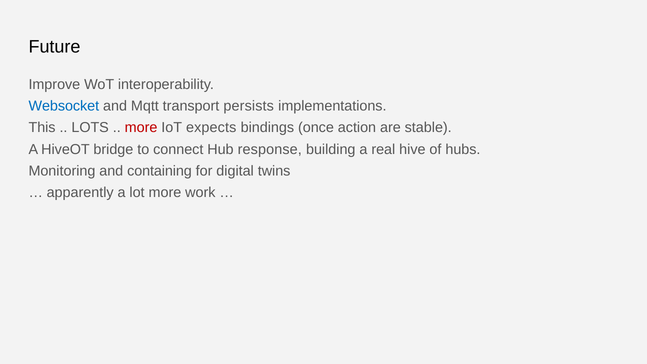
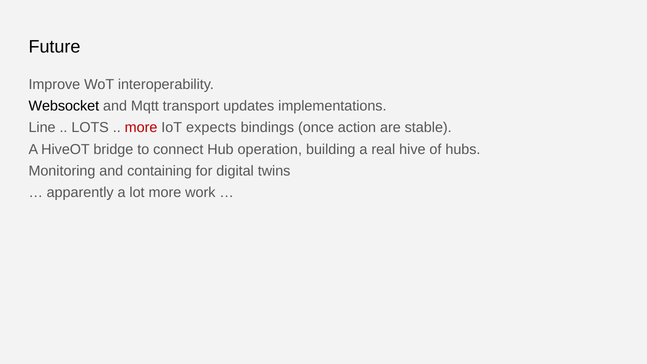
Websocket colour: blue -> black
persists: persists -> updates
This: This -> Line
response: response -> operation
